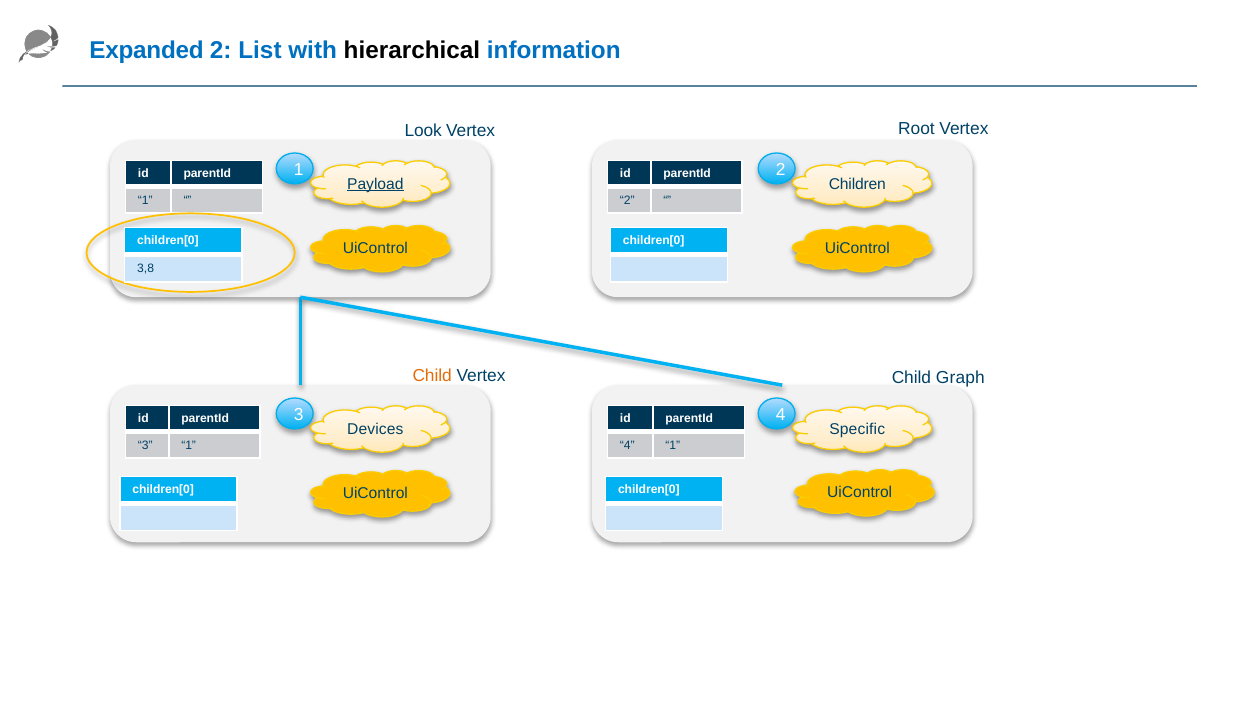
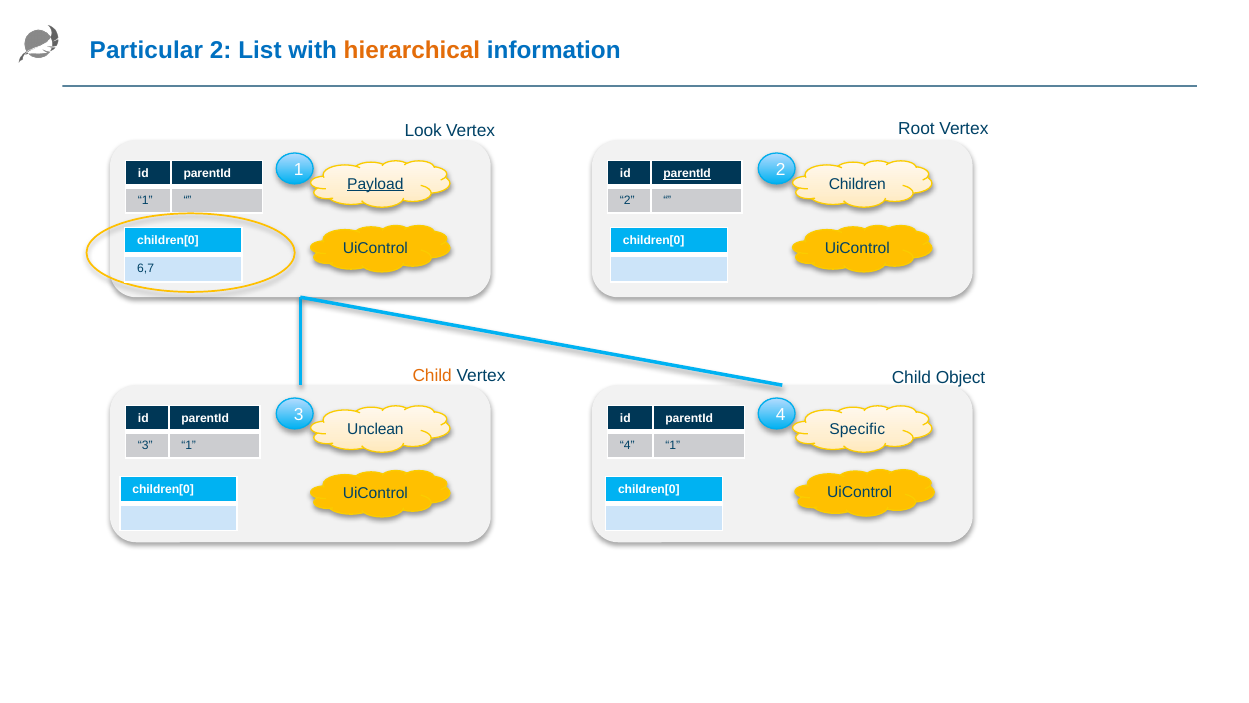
Expanded: Expanded -> Particular
hierarchical colour: black -> orange
parentId at (687, 174) underline: none -> present
3,8: 3,8 -> 6,7
Graph: Graph -> Object
Devices: Devices -> Unclean
